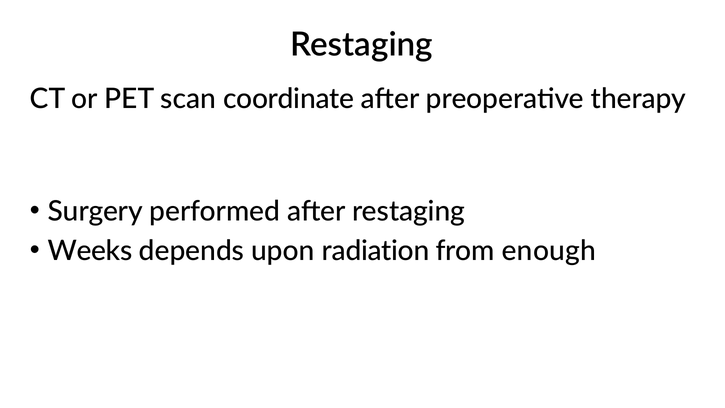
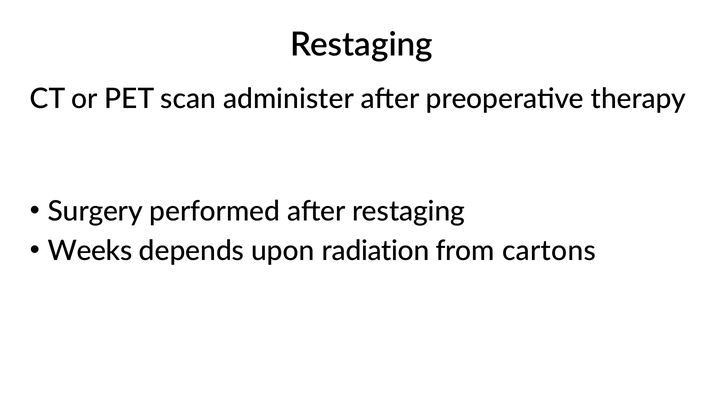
coordinate: coordinate -> administer
enough: enough -> cartons
